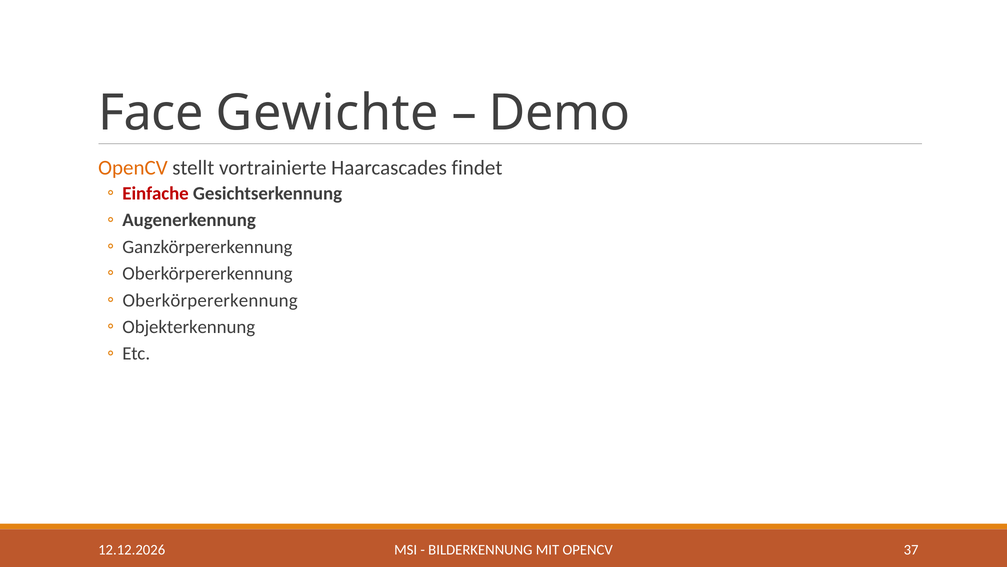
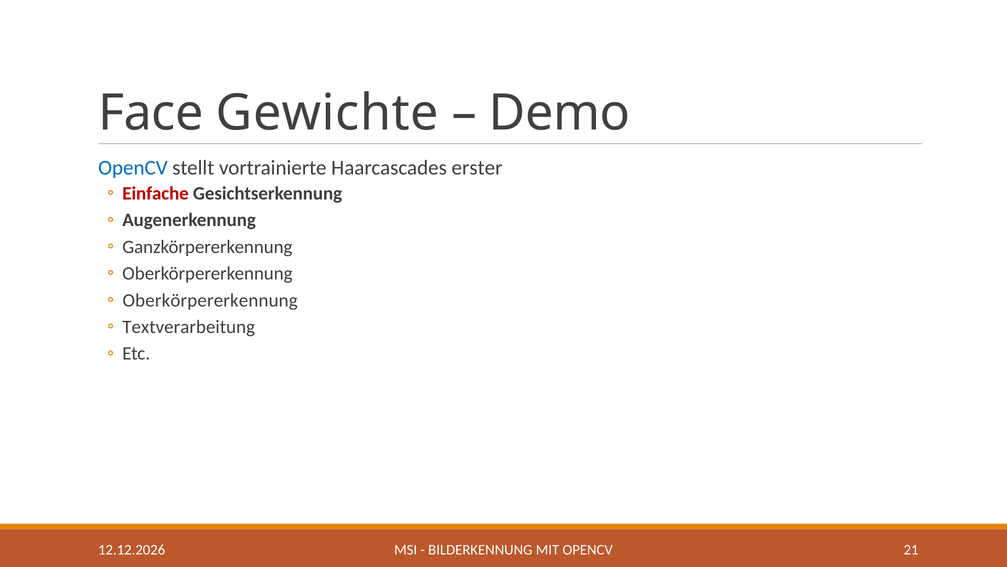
OpenCV at (133, 167) colour: orange -> blue
findet: findet -> erster
Objekterkennung: Objekterkennung -> Textverarbeitung
37: 37 -> 21
